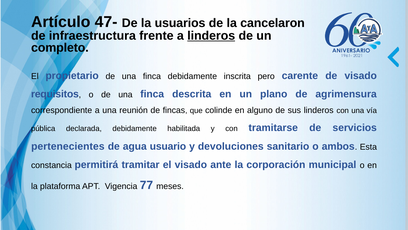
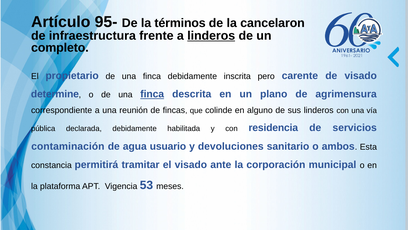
47-: 47- -> 95-
usuarios: usuarios -> términos
requisitos: requisitos -> determine
finca at (152, 94) underline: none -> present
tramitarse: tramitarse -> residencia
pertenecientes: pertenecientes -> contaminación
77: 77 -> 53
